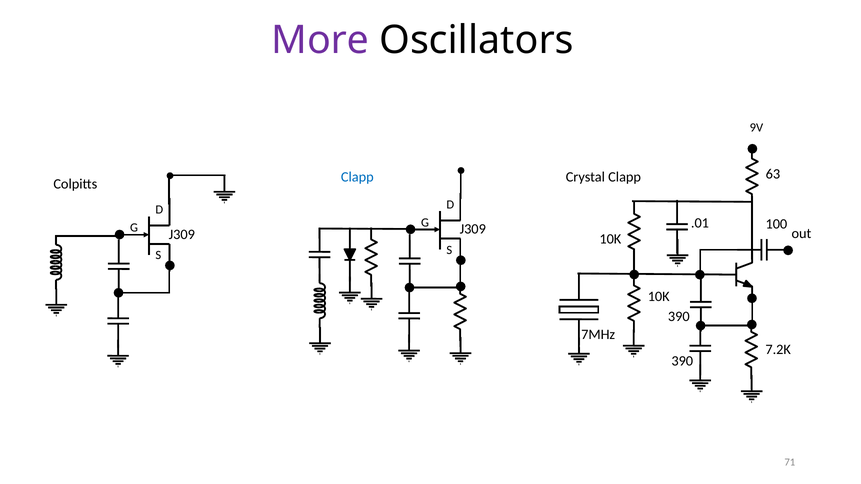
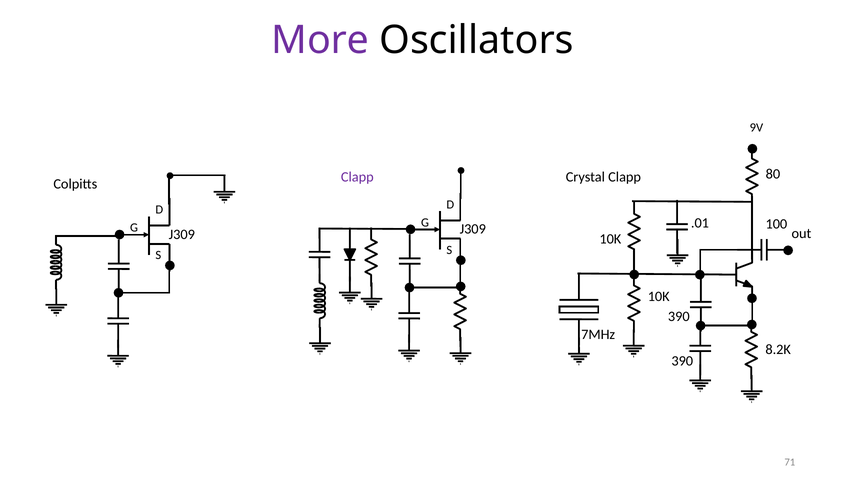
Clapp at (357, 177) colour: blue -> purple
63: 63 -> 80
7.2K: 7.2K -> 8.2K
